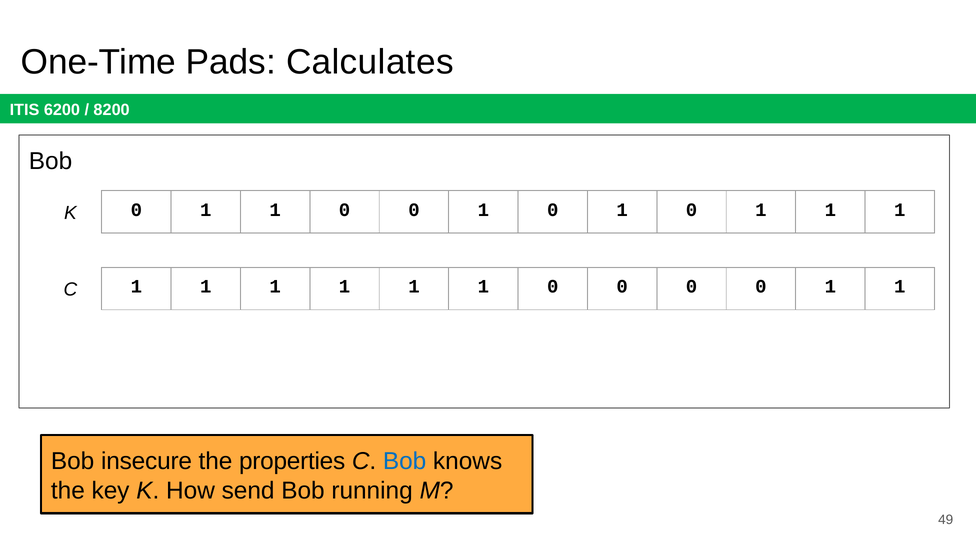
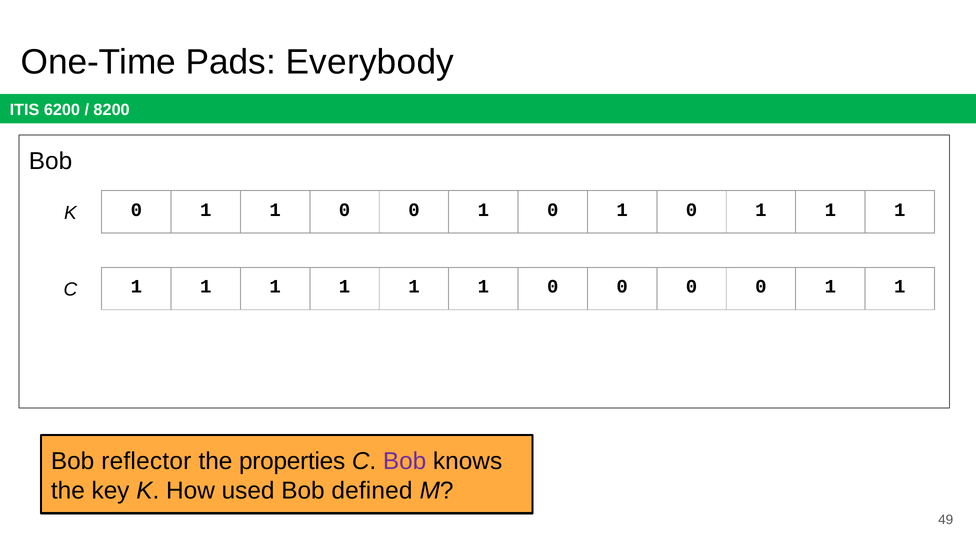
Calculates: Calculates -> Everybody
insecure: insecure -> reflector
Bob at (405, 461) colour: blue -> purple
send: send -> used
running: running -> defined
